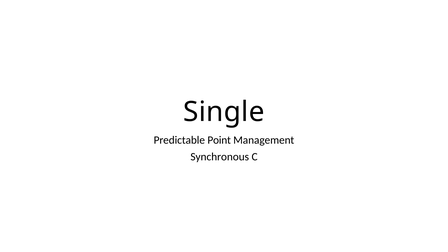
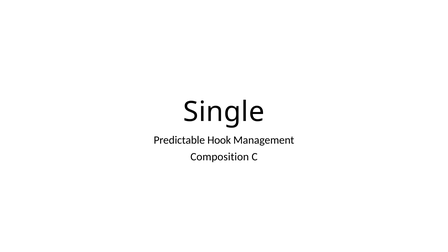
Point: Point -> Hook
Synchronous: Synchronous -> Composition
